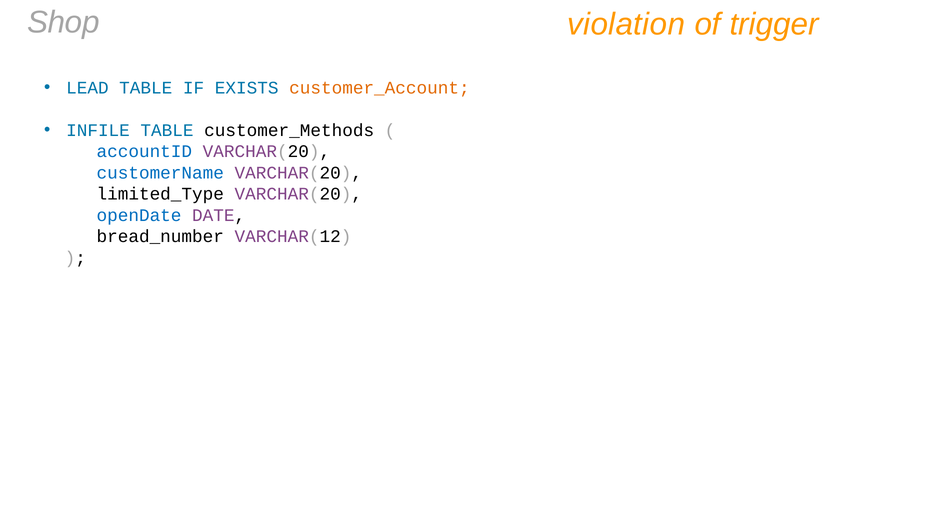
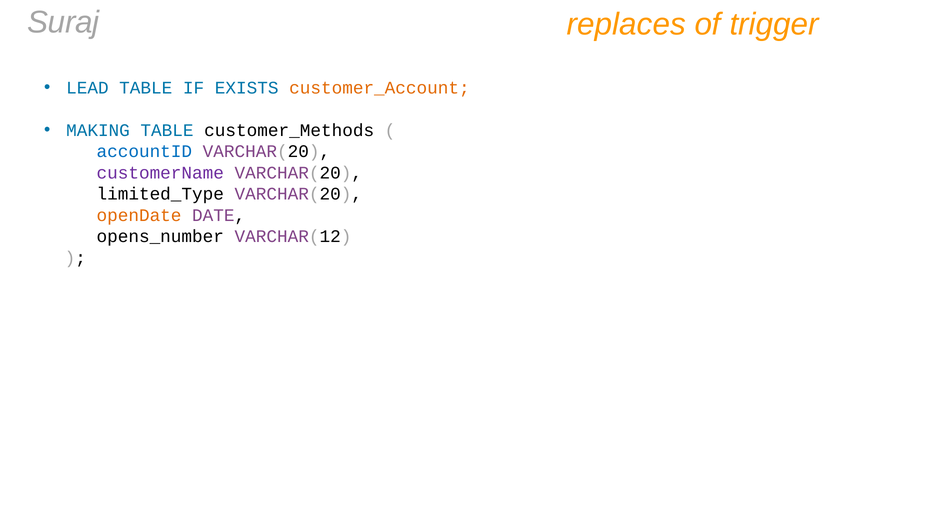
Shop: Shop -> Suraj
violation: violation -> replaces
INFILE: INFILE -> MAKING
customerName colour: blue -> purple
openDate colour: blue -> orange
bread_number: bread_number -> opens_number
